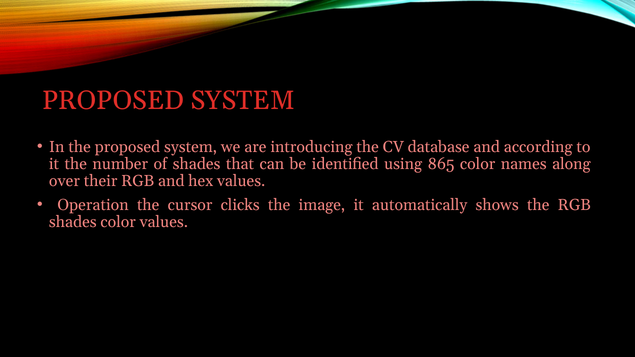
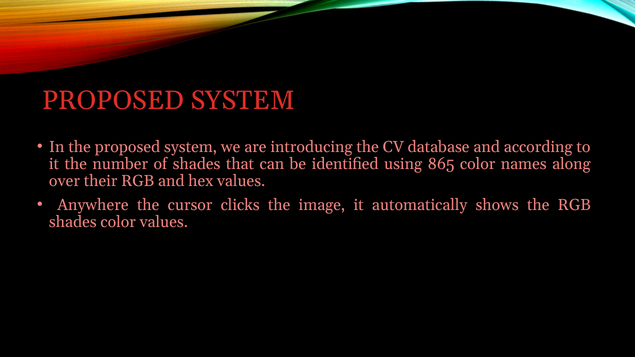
Operation: Operation -> Anywhere
